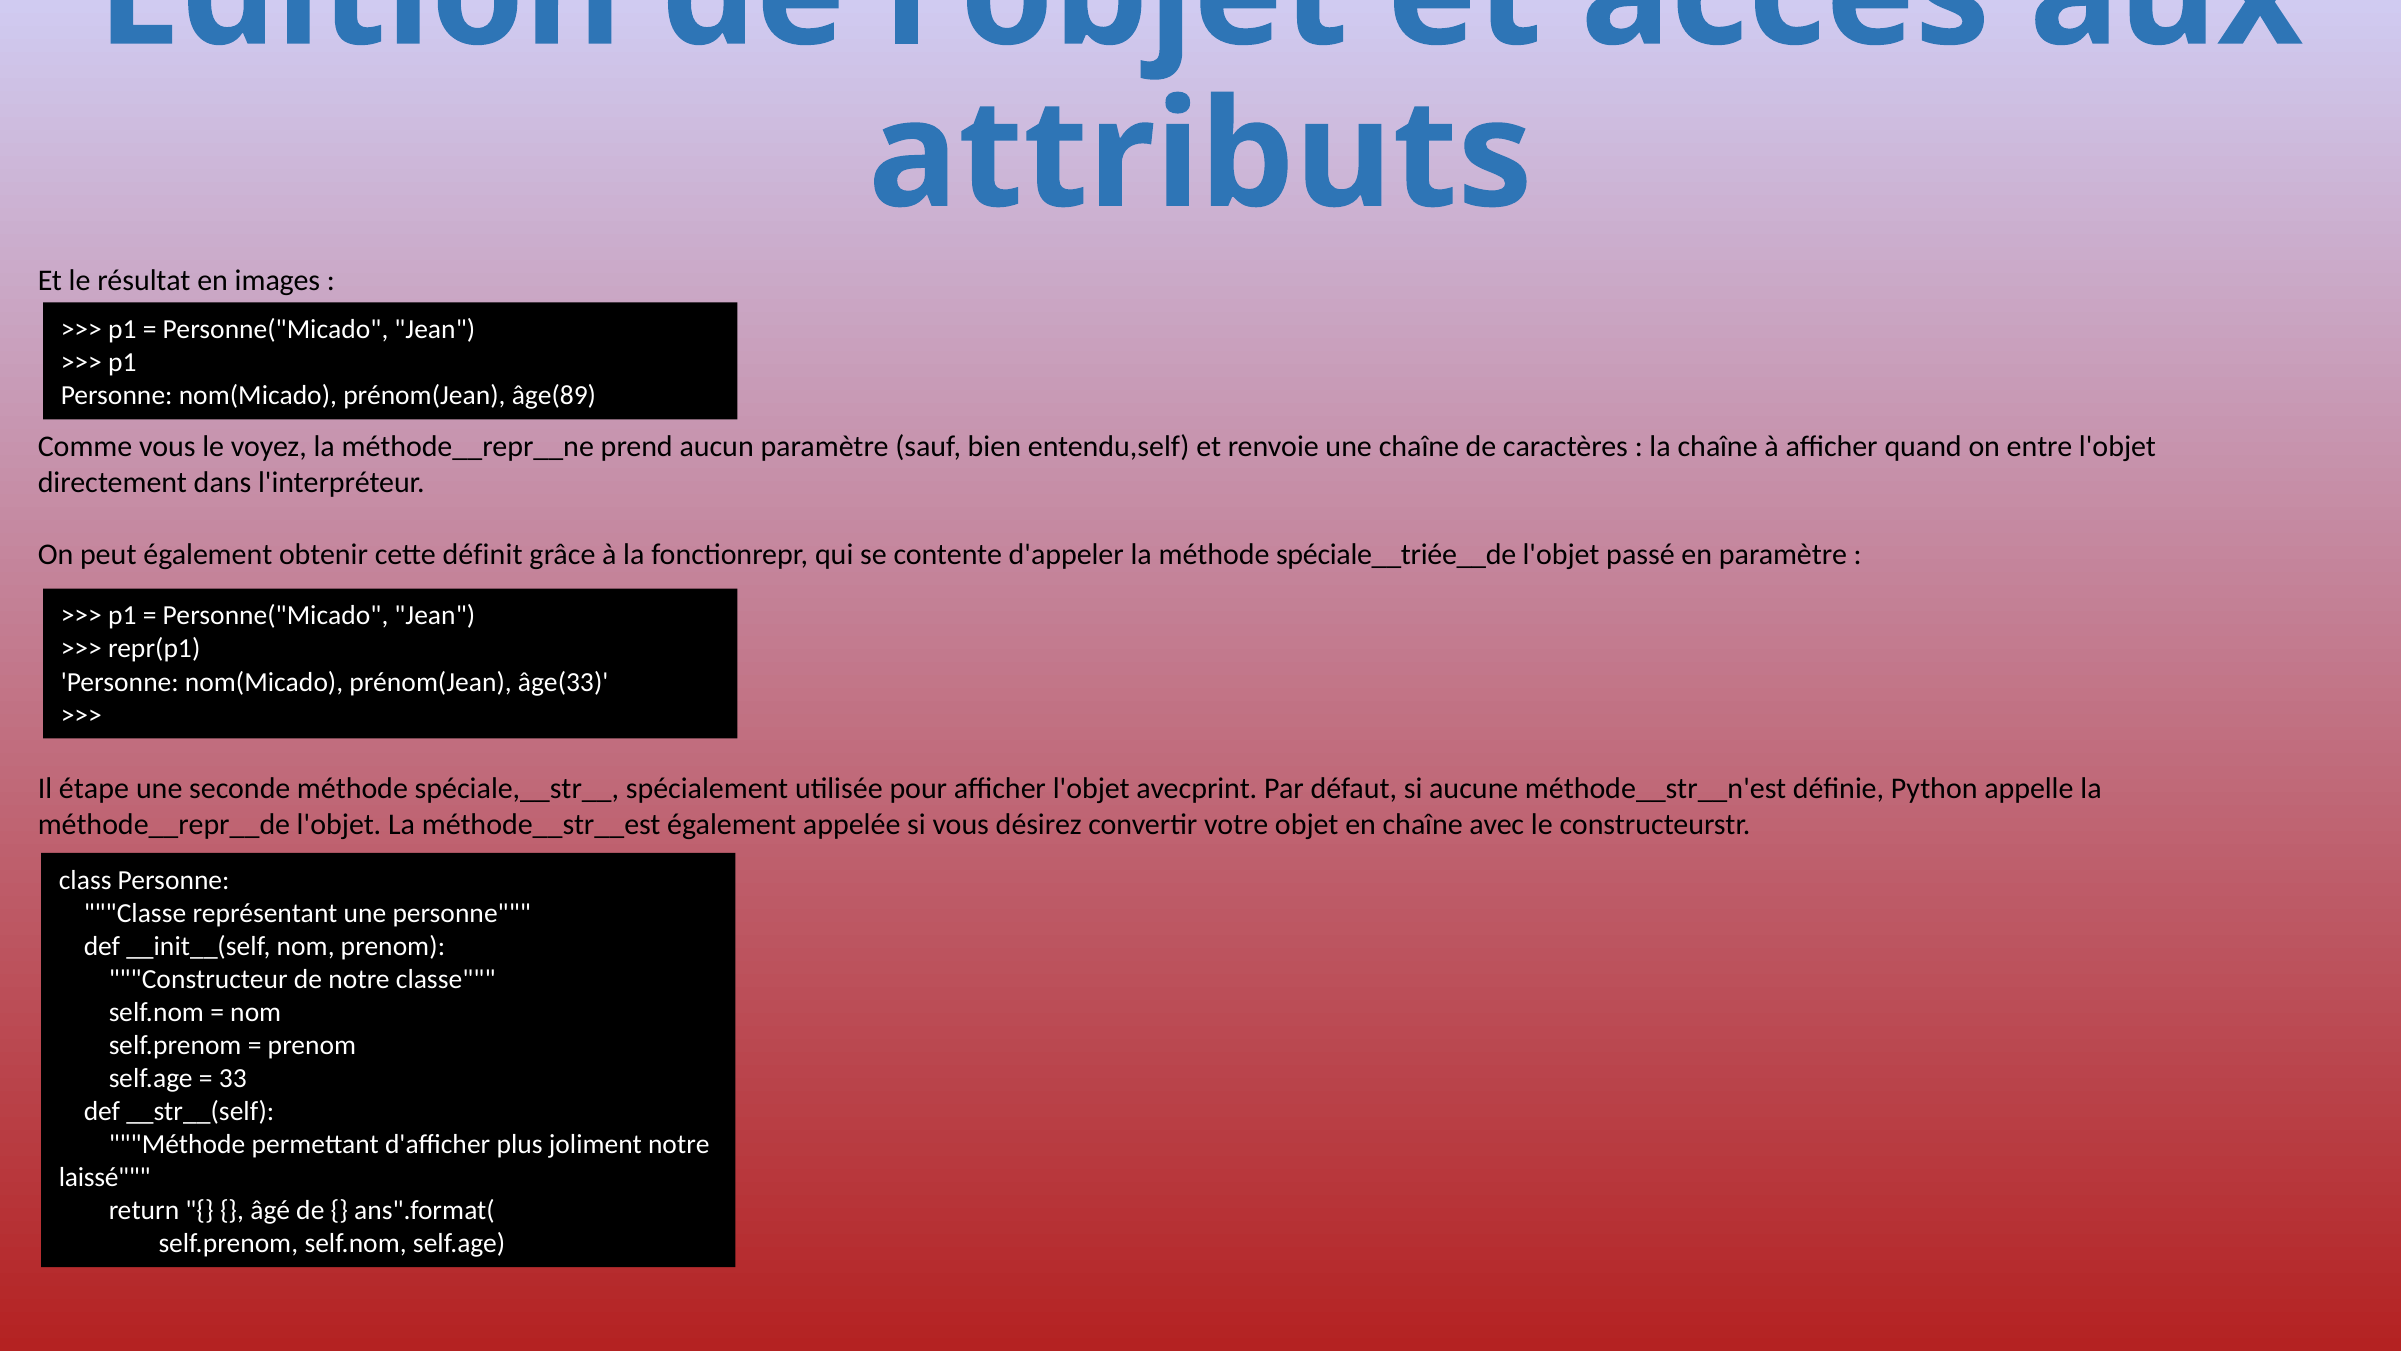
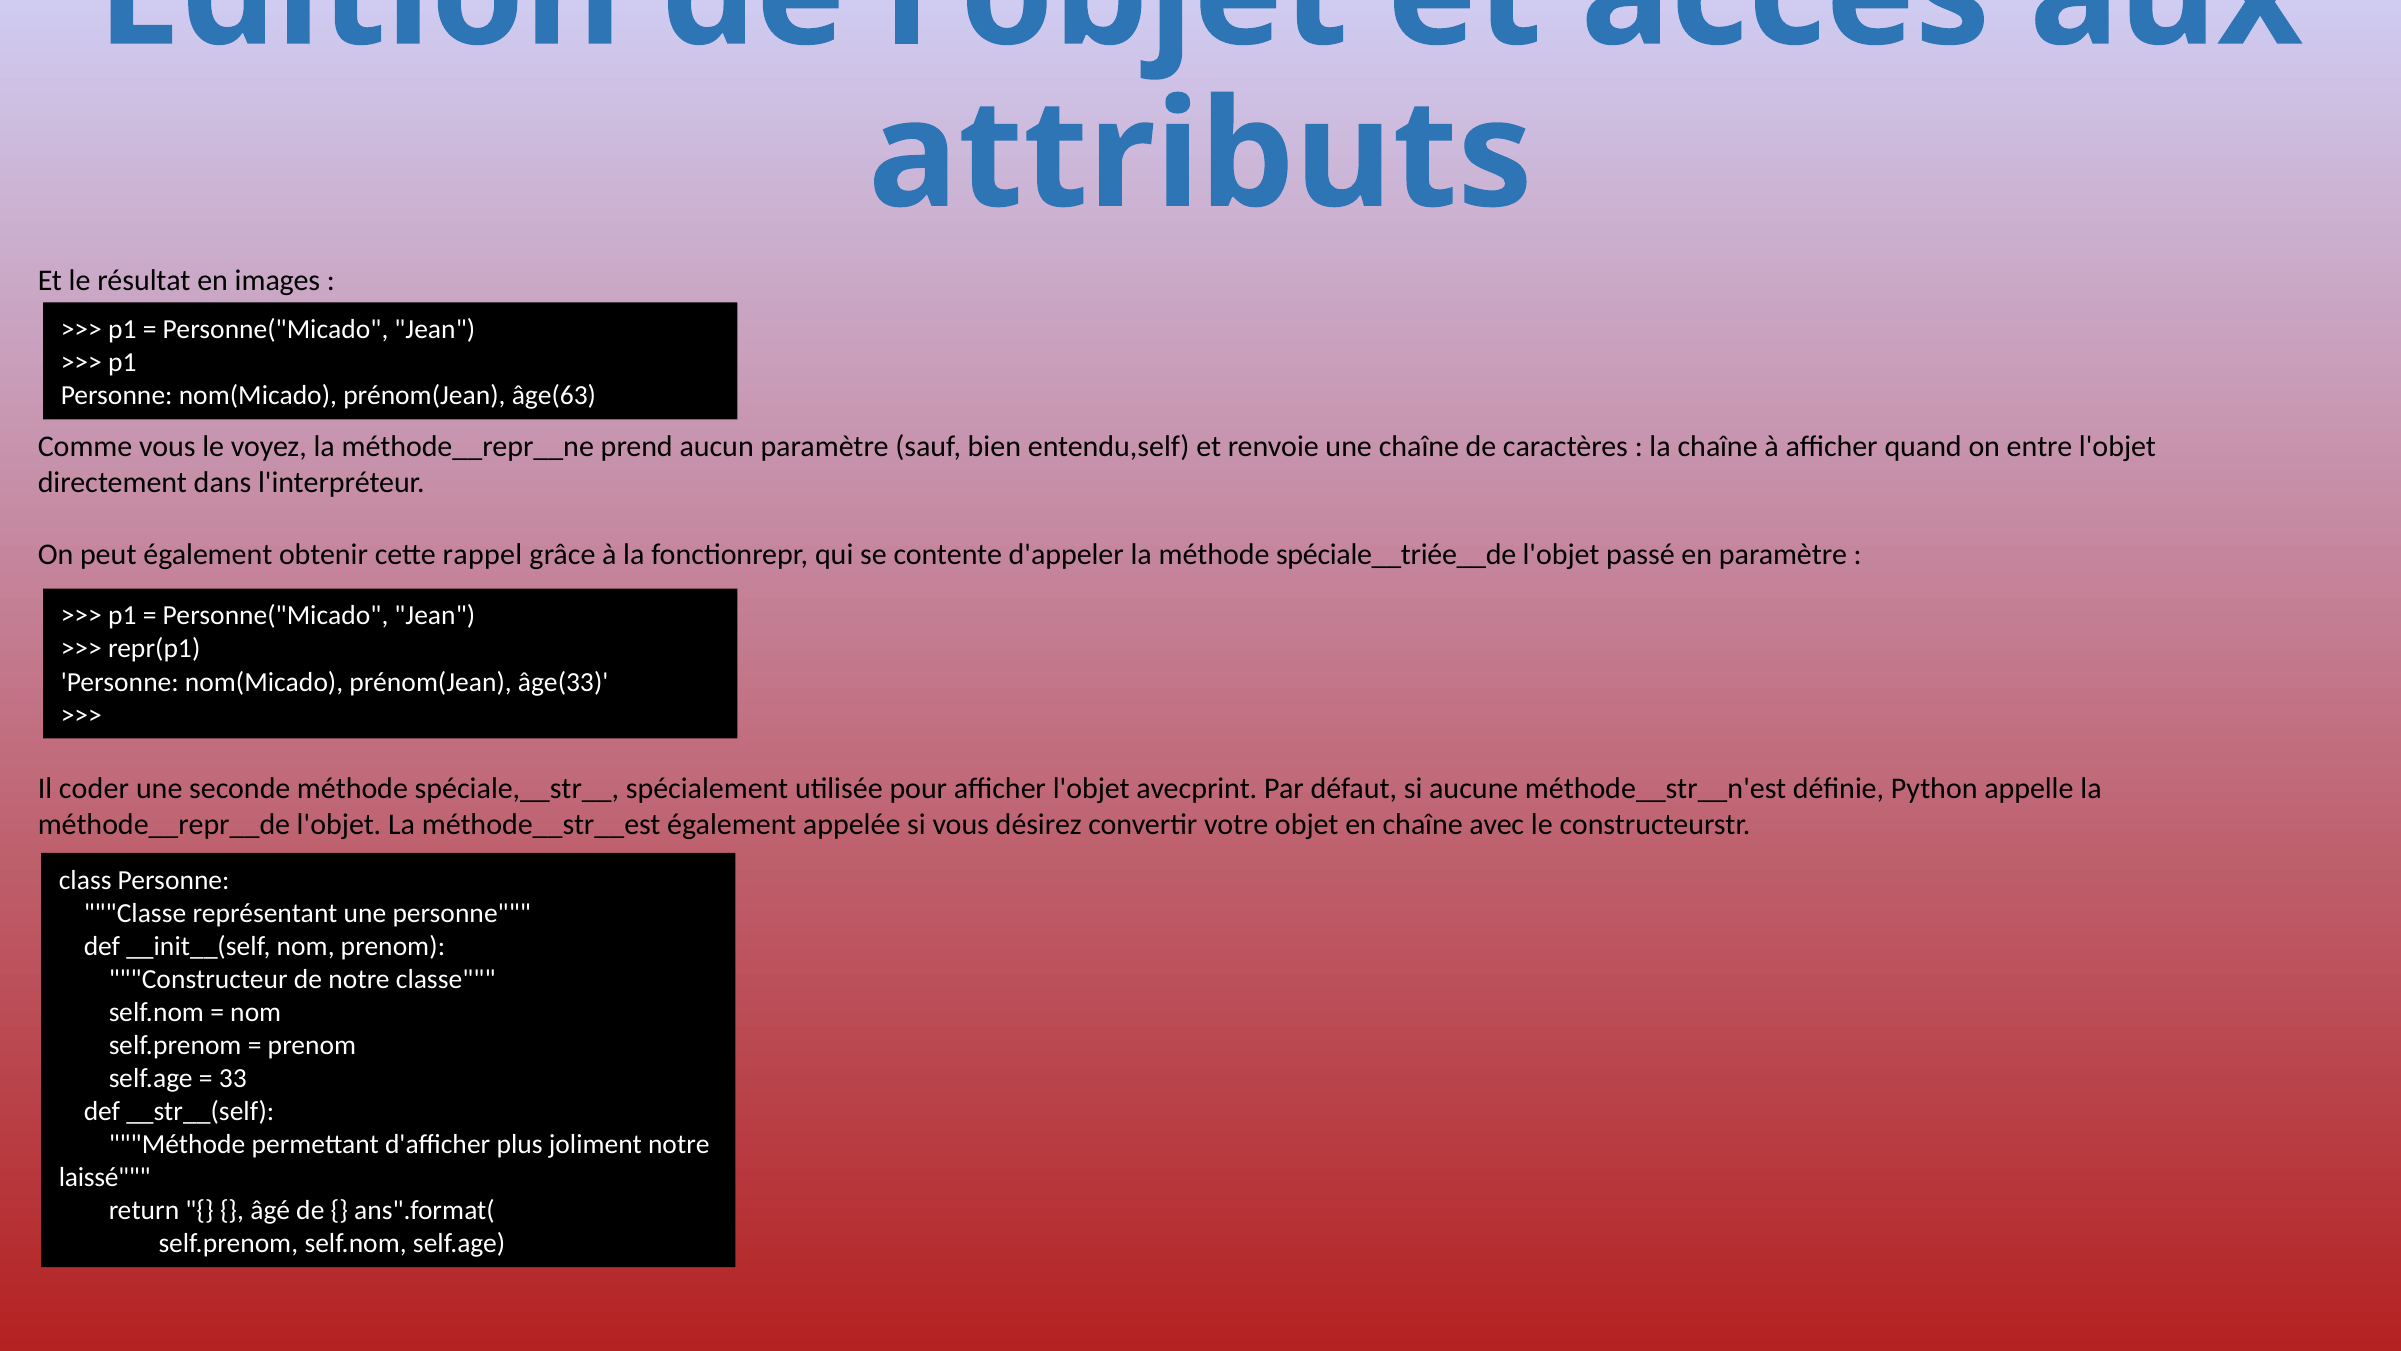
âge(89: âge(89 -> âge(63
définit: définit -> rappel
étape: étape -> coder
